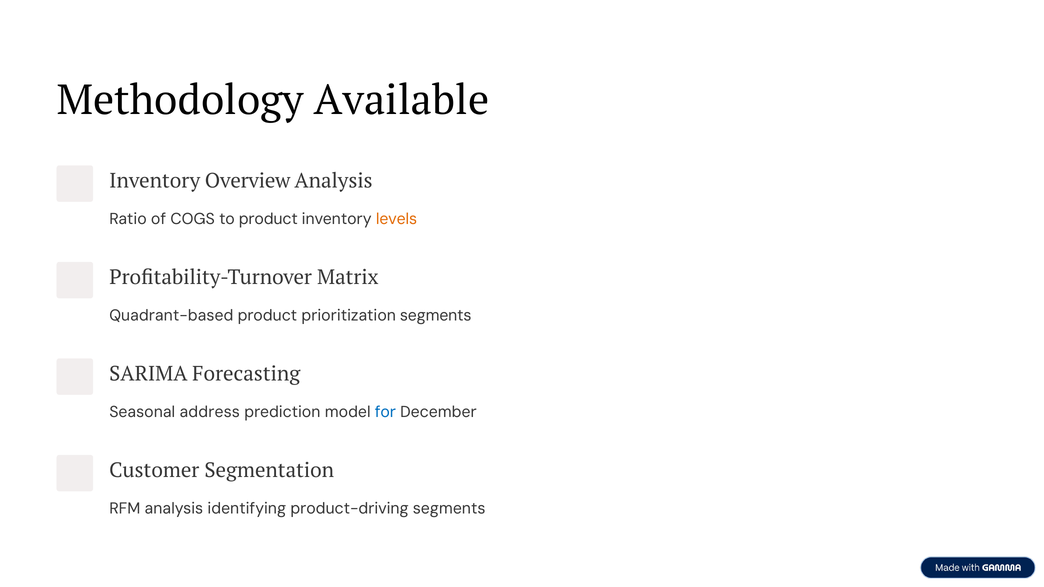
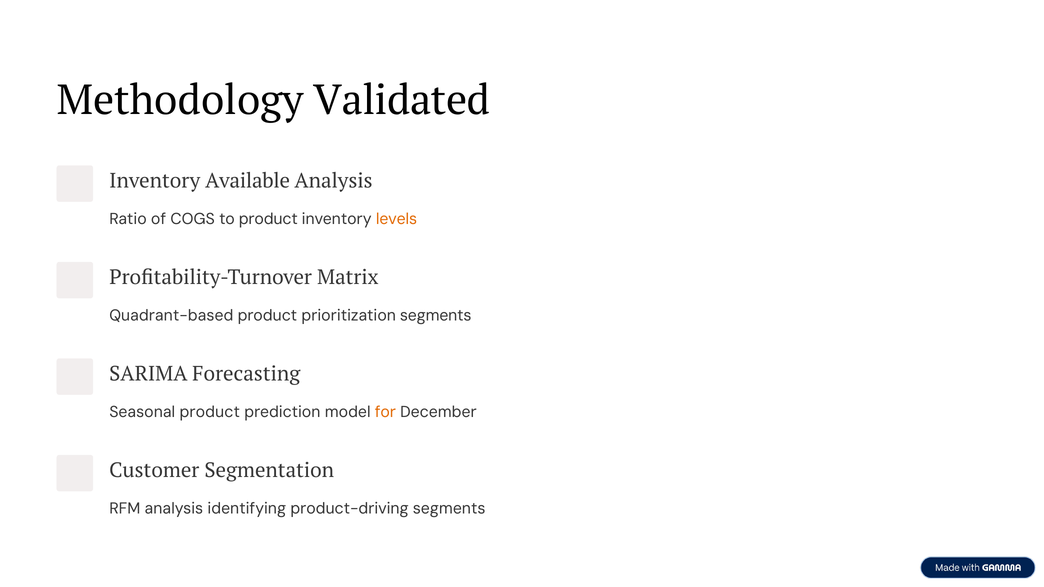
Available: Available -> Validated
Overview: Overview -> Available
Seasonal address: address -> product
for colour: blue -> orange
